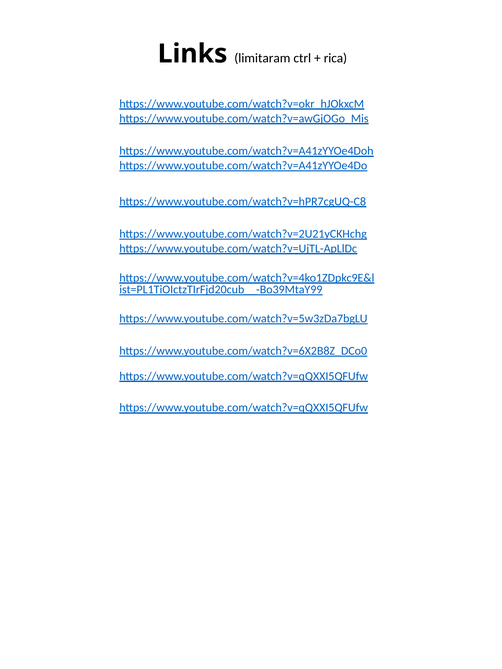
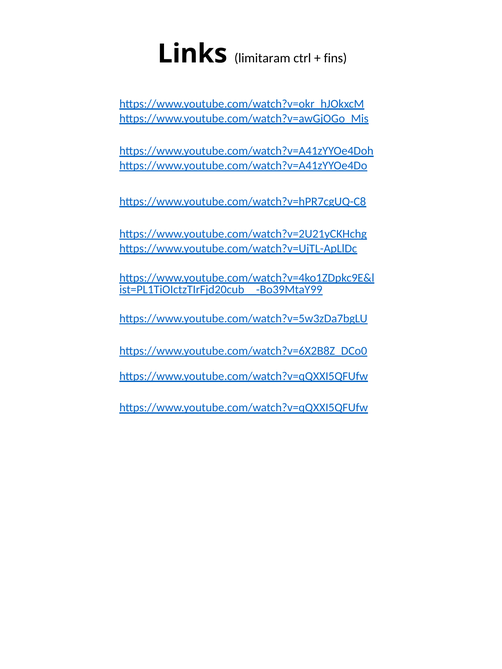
rica: rica -> fins
